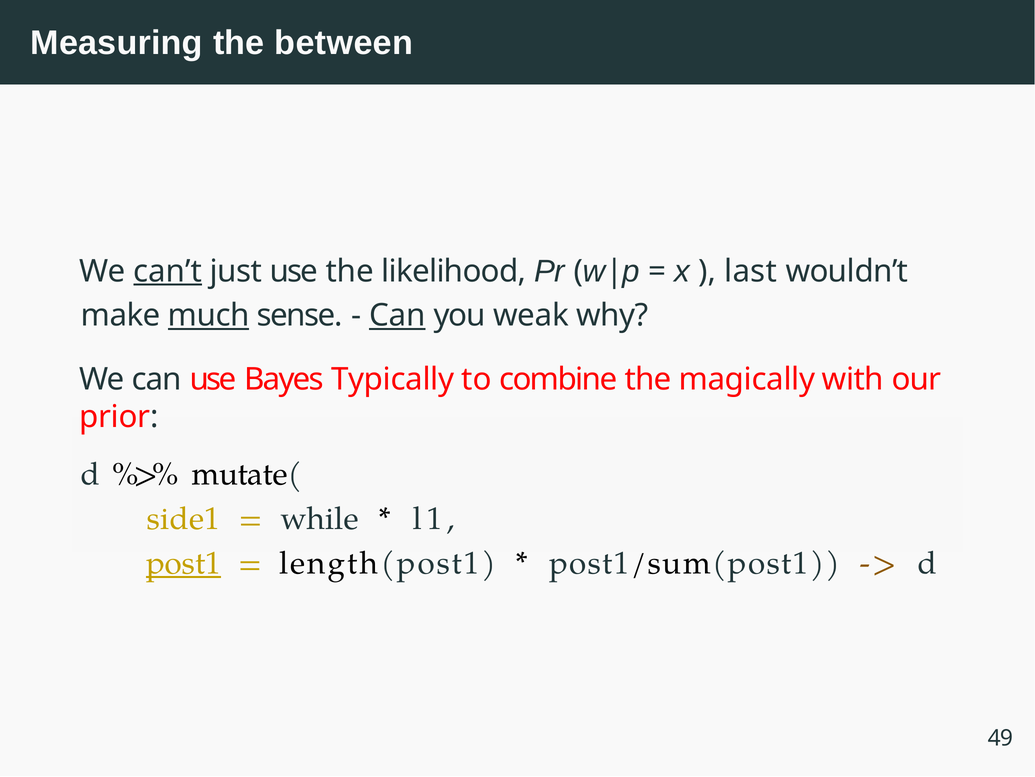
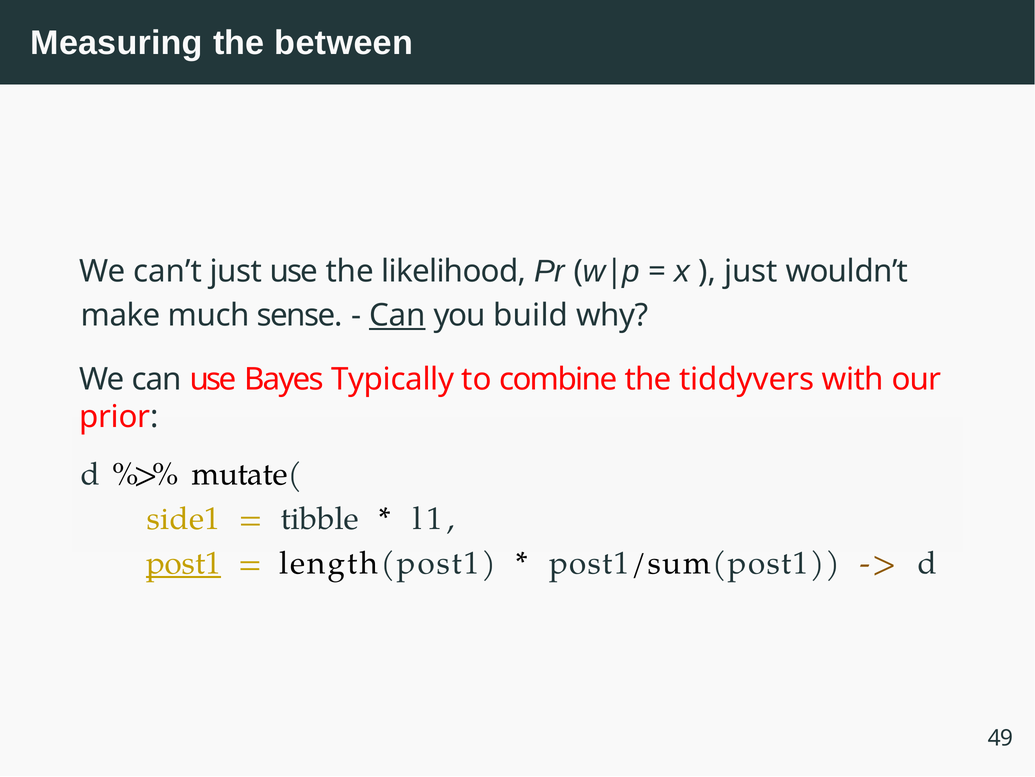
can’t underline: present -> none
last at (751, 271): last -> just
much underline: present -> none
weak: weak -> build
magically: magically -> tiddyvers
while: while -> tibble
